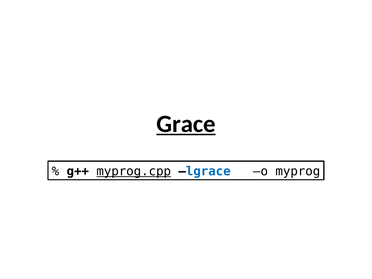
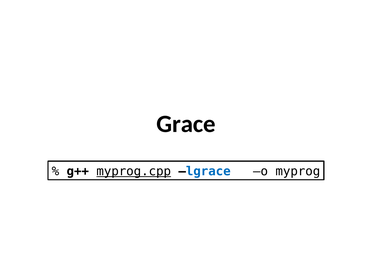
Grace underline: present -> none
